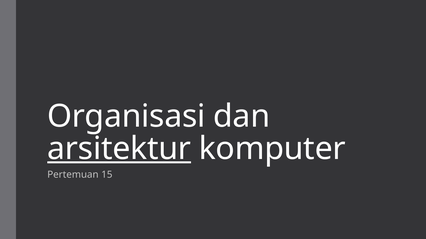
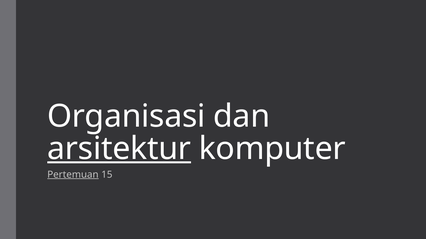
Pertemuan underline: none -> present
